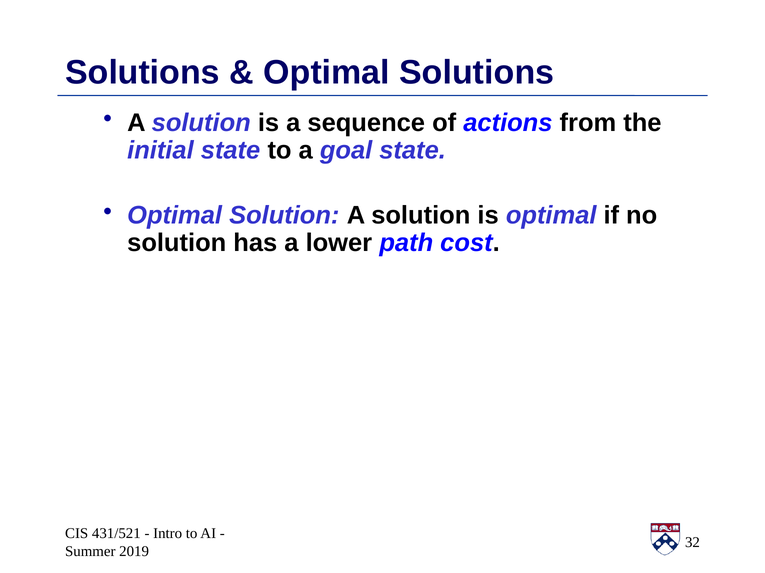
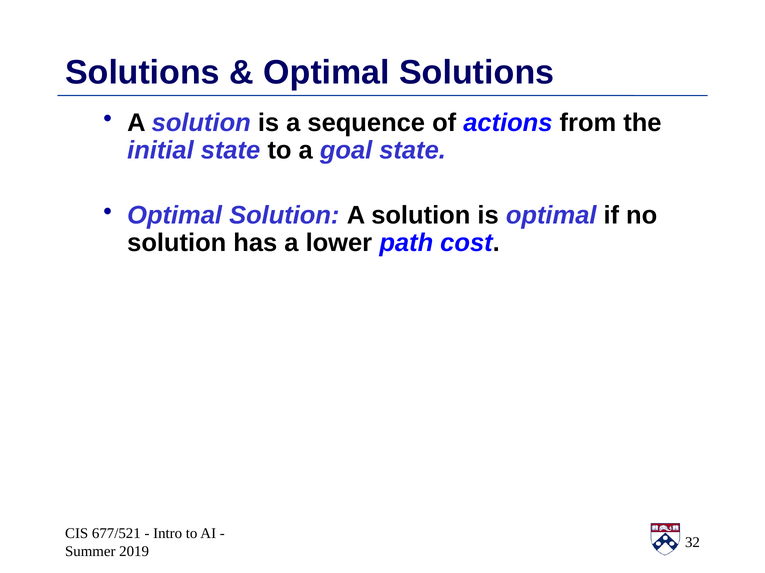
431/521: 431/521 -> 677/521
